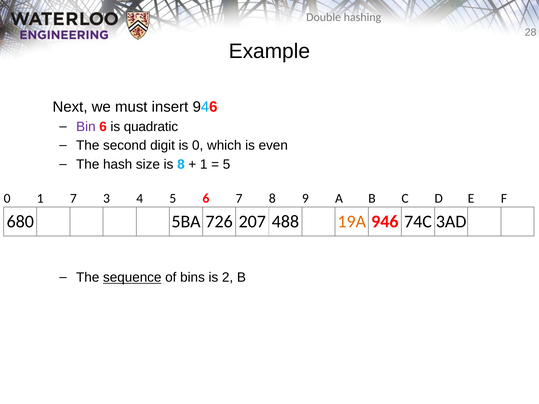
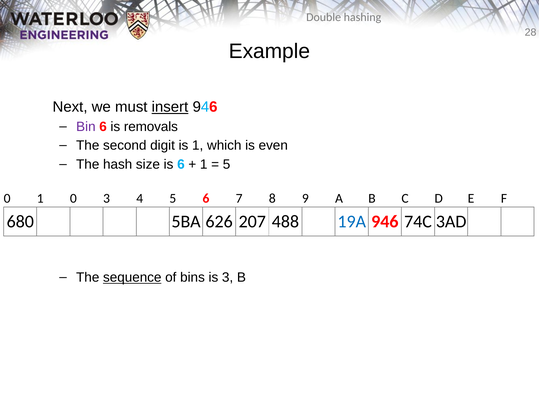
insert underline: none -> present
quadratic: quadratic -> removals
is 0: 0 -> 1
is 8: 8 -> 6
1 7: 7 -> 0
726: 726 -> 626
19A colour: orange -> blue
is 2: 2 -> 3
